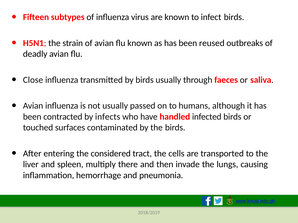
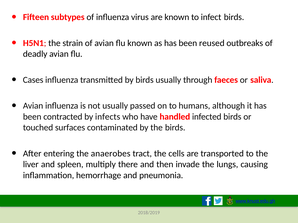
Close: Close -> Cases
considered: considered -> anaerobes
